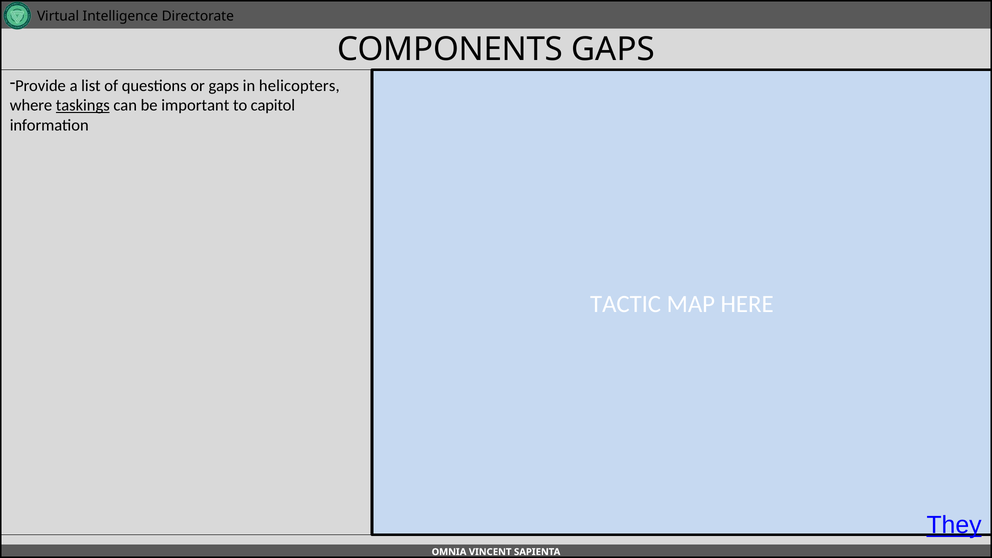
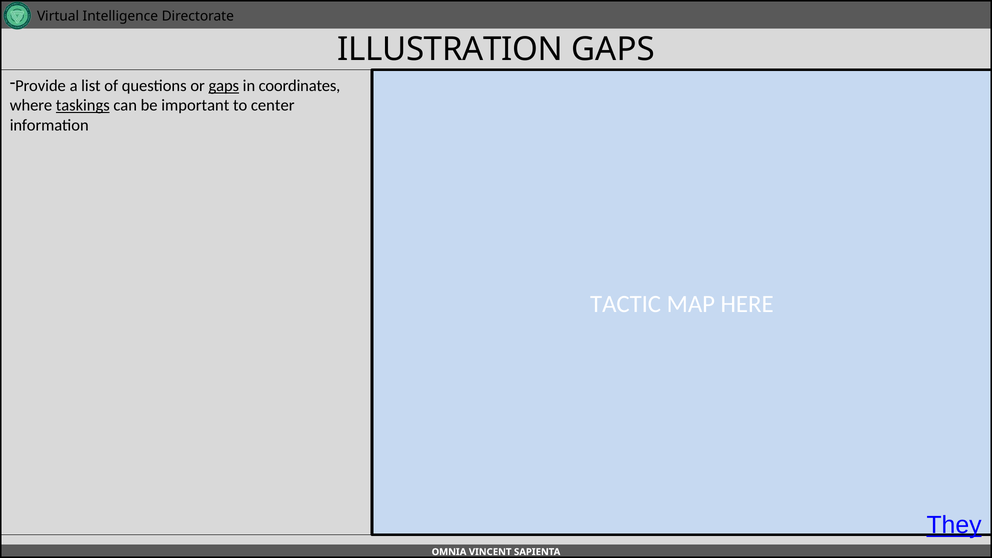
COMPONENTS: COMPONENTS -> ILLUSTRATION
gaps at (224, 86) underline: none -> present
helicopters: helicopters -> coordinates
capitol: capitol -> center
